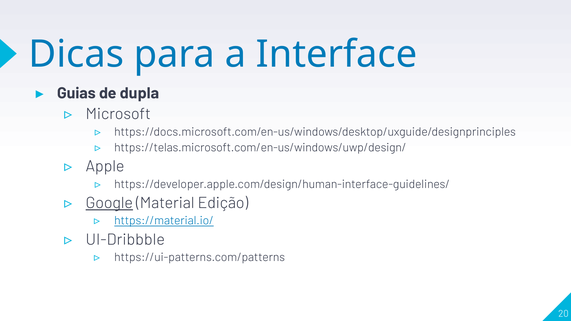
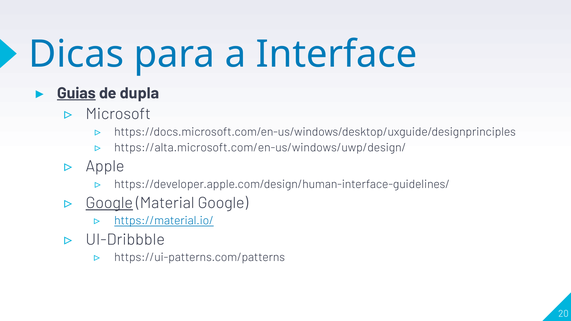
Guias underline: none -> present
https://telas.microsoft.com/en-us/windows/uwp/design/: https://telas.microsoft.com/en-us/windows/uwp/design/ -> https://alta.microsoft.com/en-us/windows/uwp/design/
Material Edição: Edição -> Google
